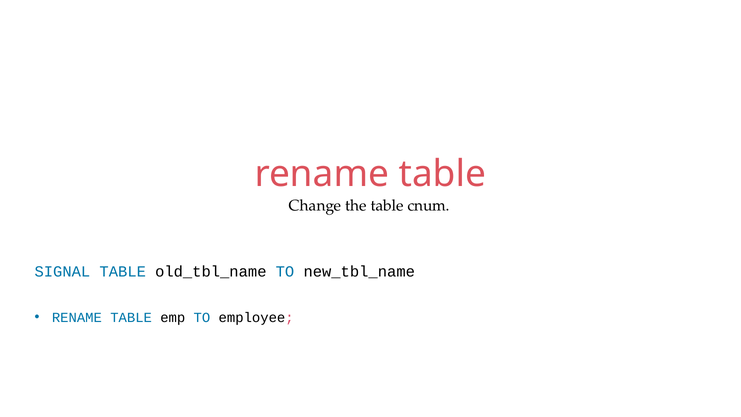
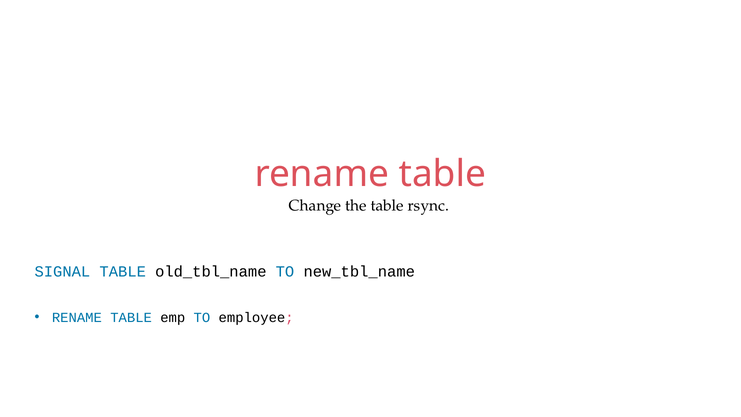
cnum: cnum -> rsync
